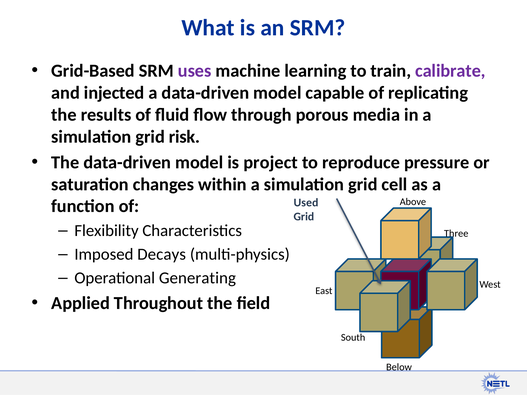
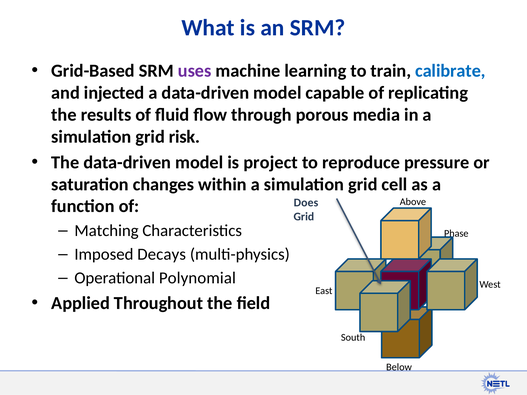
calibrate colour: purple -> blue
Used: Used -> Does
Flexibility: Flexibility -> Matching
Three: Three -> Phase
Generating: Generating -> Polynomial
